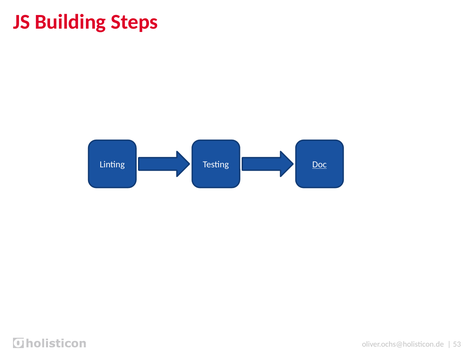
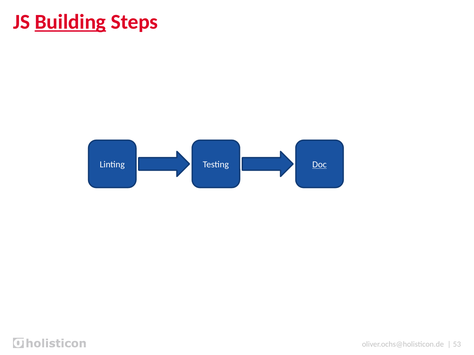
Building underline: none -> present
